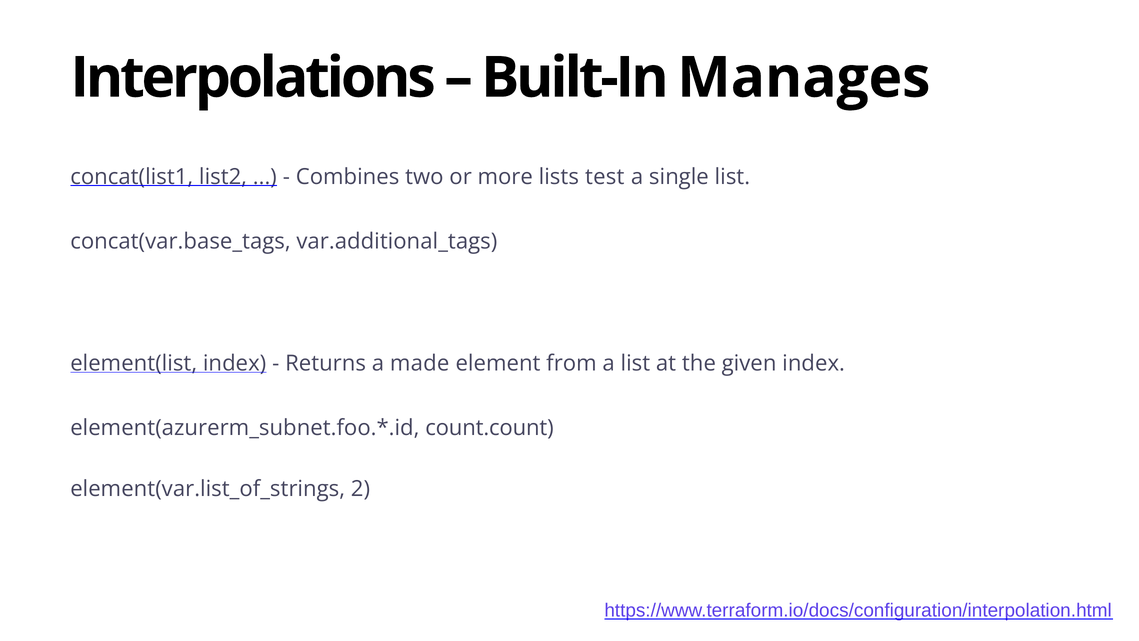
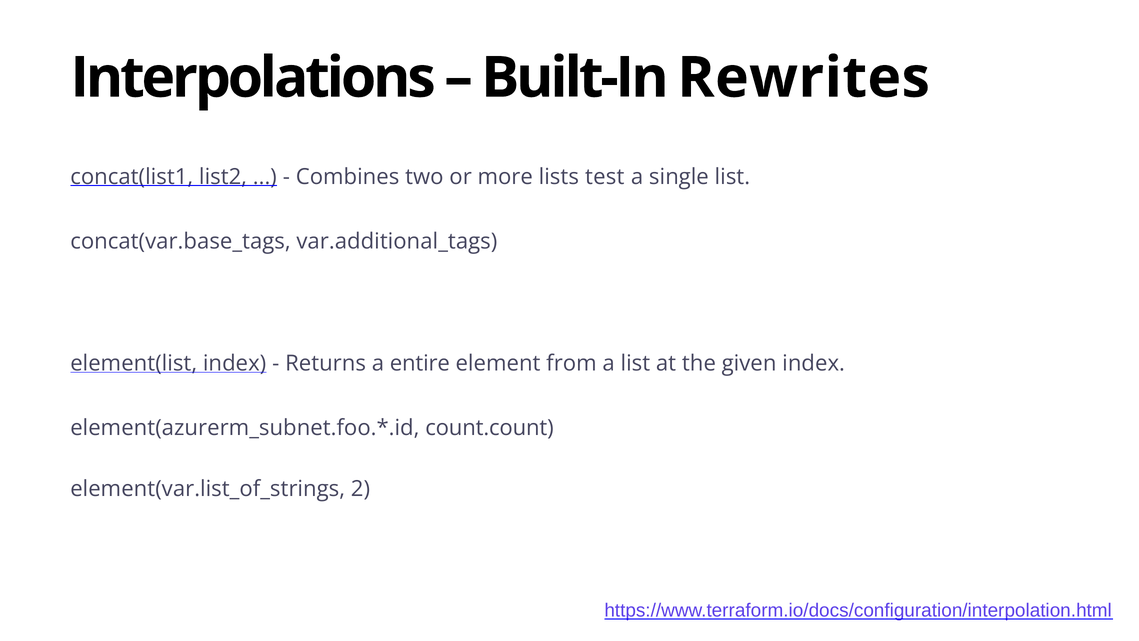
Manages: Manages -> Rewrites
made: made -> entire
